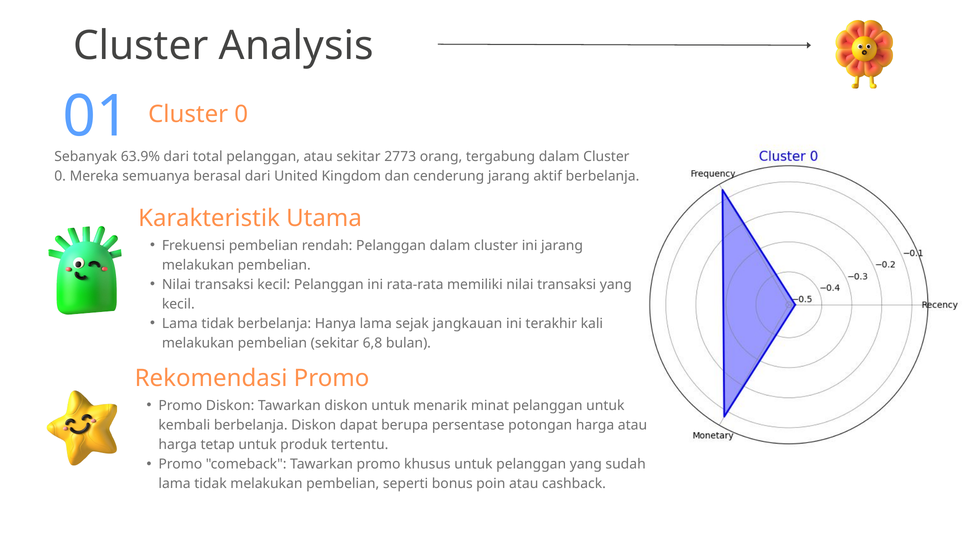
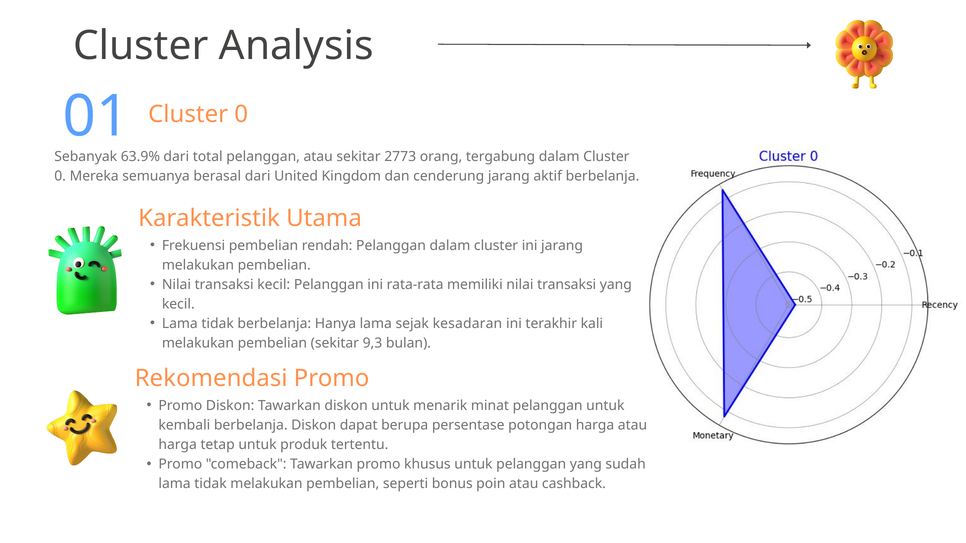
jangkauan: jangkauan -> kesadaran
6,8: 6,8 -> 9,3
